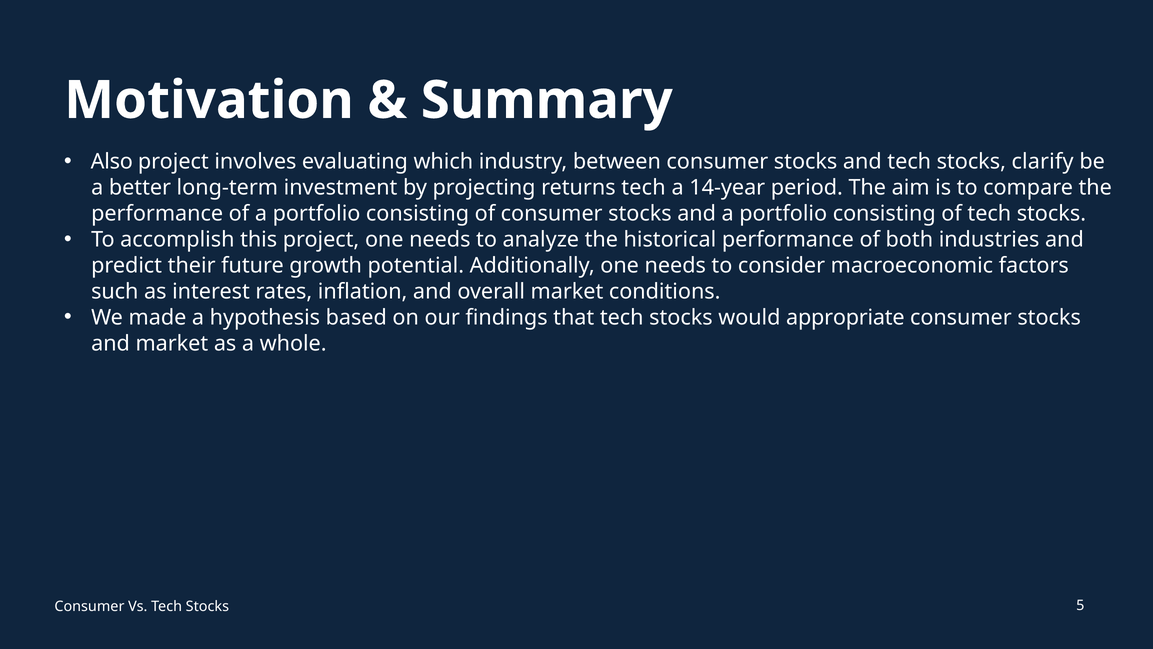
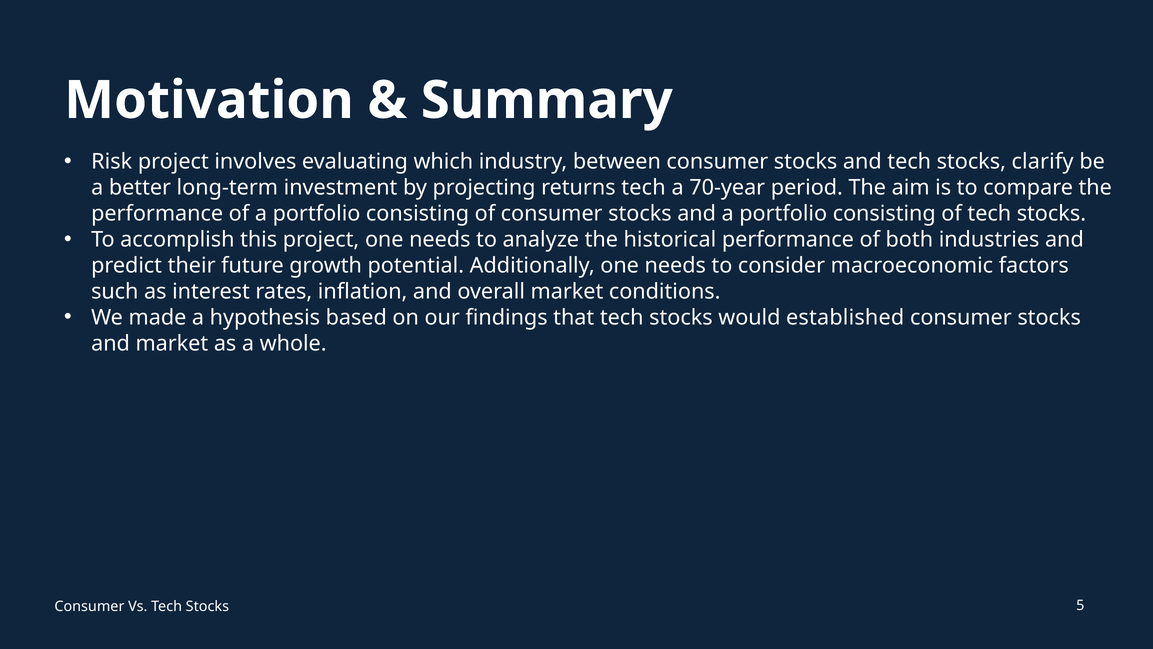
Also: Also -> Risk
14-year: 14-year -> 70-year
appropriate: appropriate -> established
